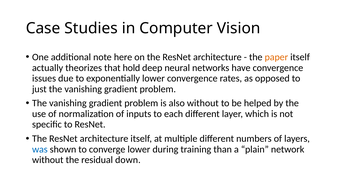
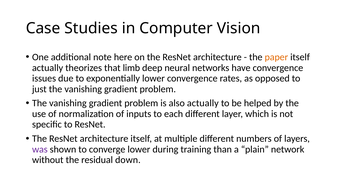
hold: hold -> limb
also without: without -> actually
was colour: blue -> purple
